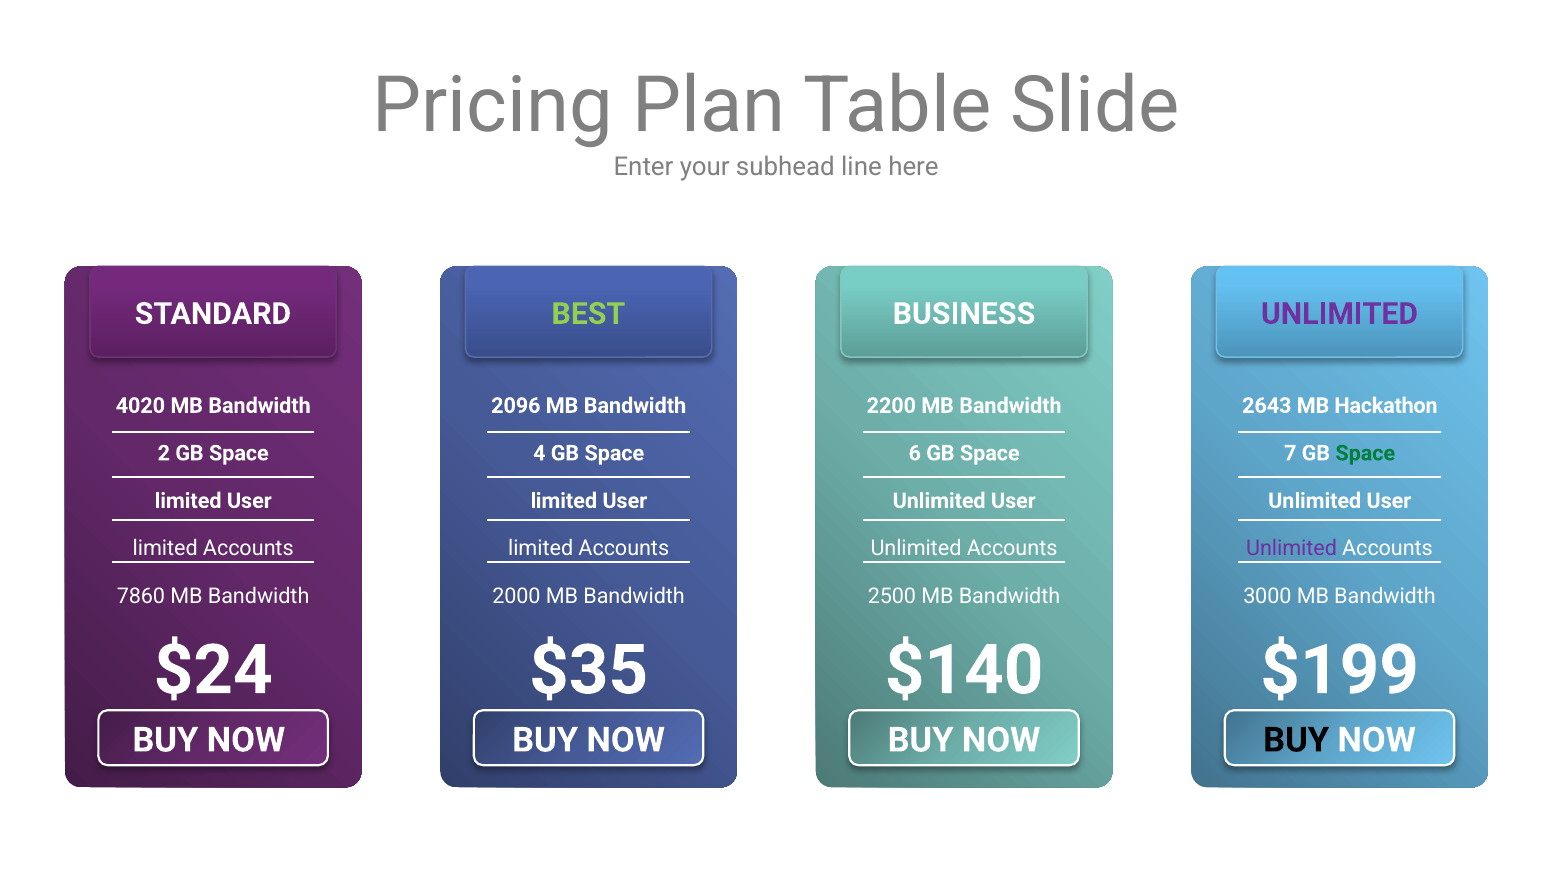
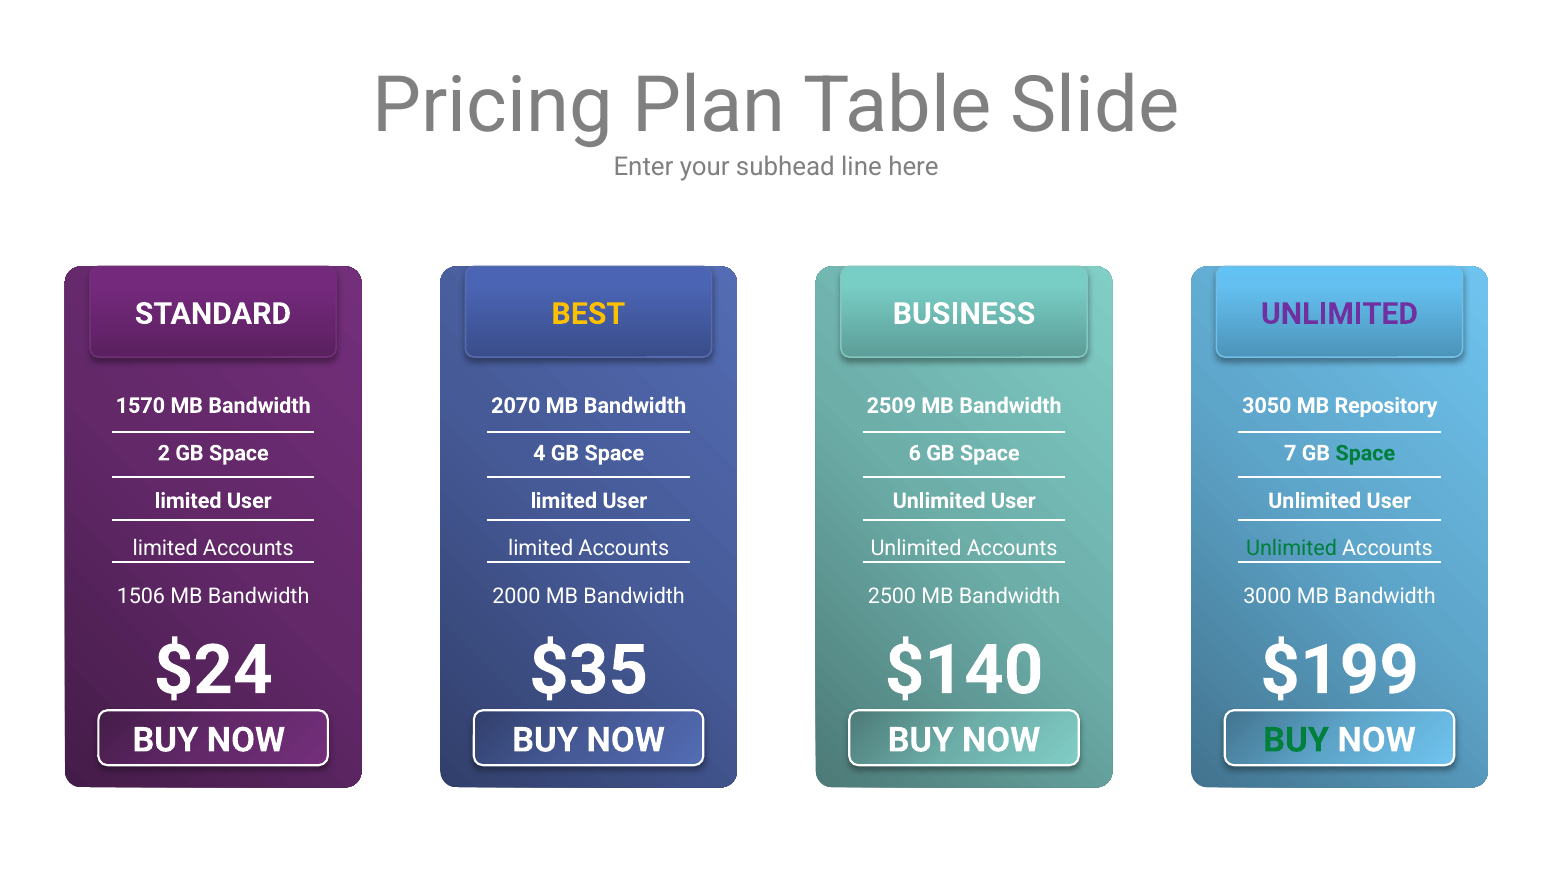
BEST colour: light green -> yellow
4020: 4020 -> 1570
2096: 2096 -> 2070
2200: 2200 -> 2509
2643: 2643 -> 3050
Hackathon: Hackathon -> Repository
Unlimited at (1292, 548) colour: purple -> green
7860: 7860 -> 1506
BUY at (1296, 740) colour: black -> green
